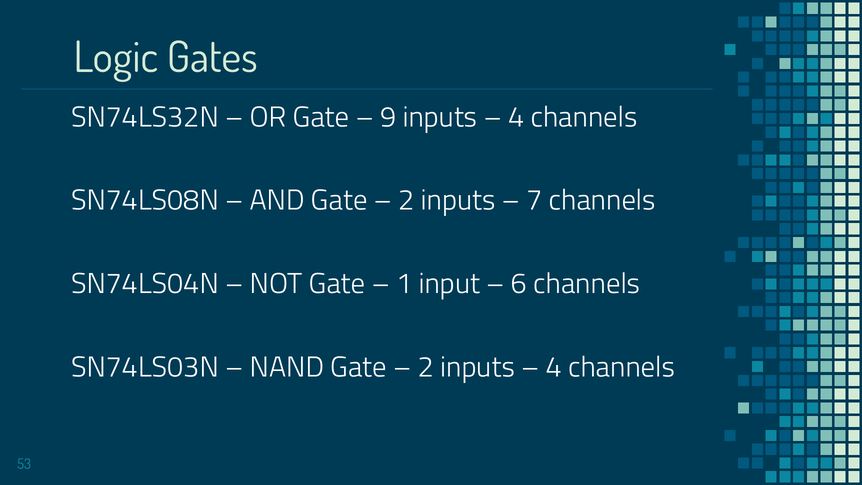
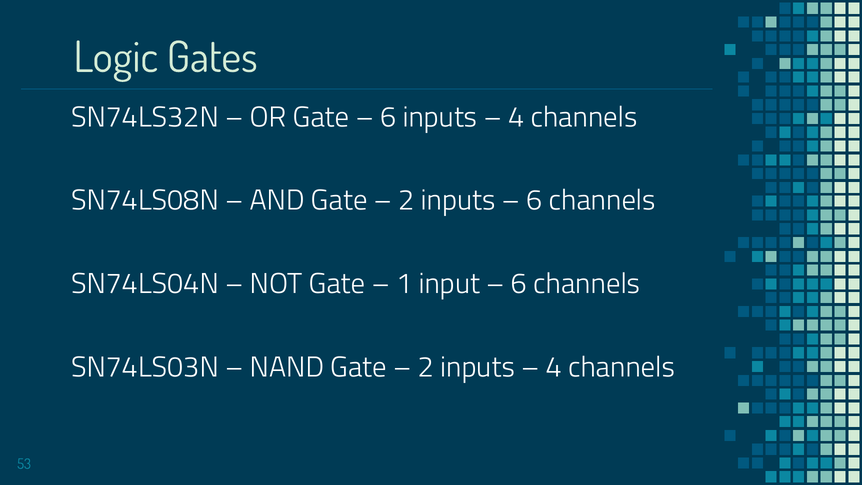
9 at (388, 117): 9 -> 6
7 at (534, 200): 7 -> 6
